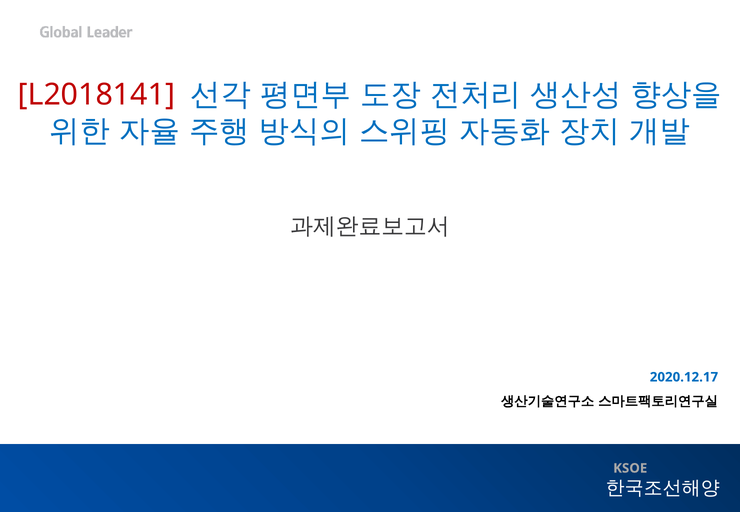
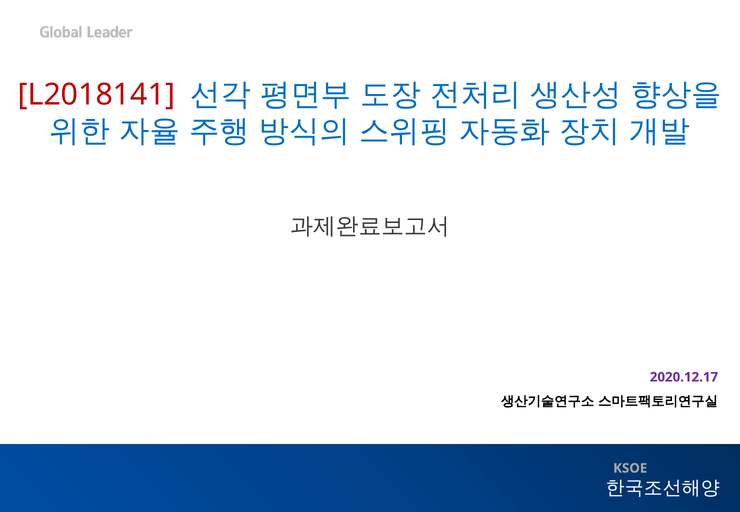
2020.12.17 colour: blue -> purple
